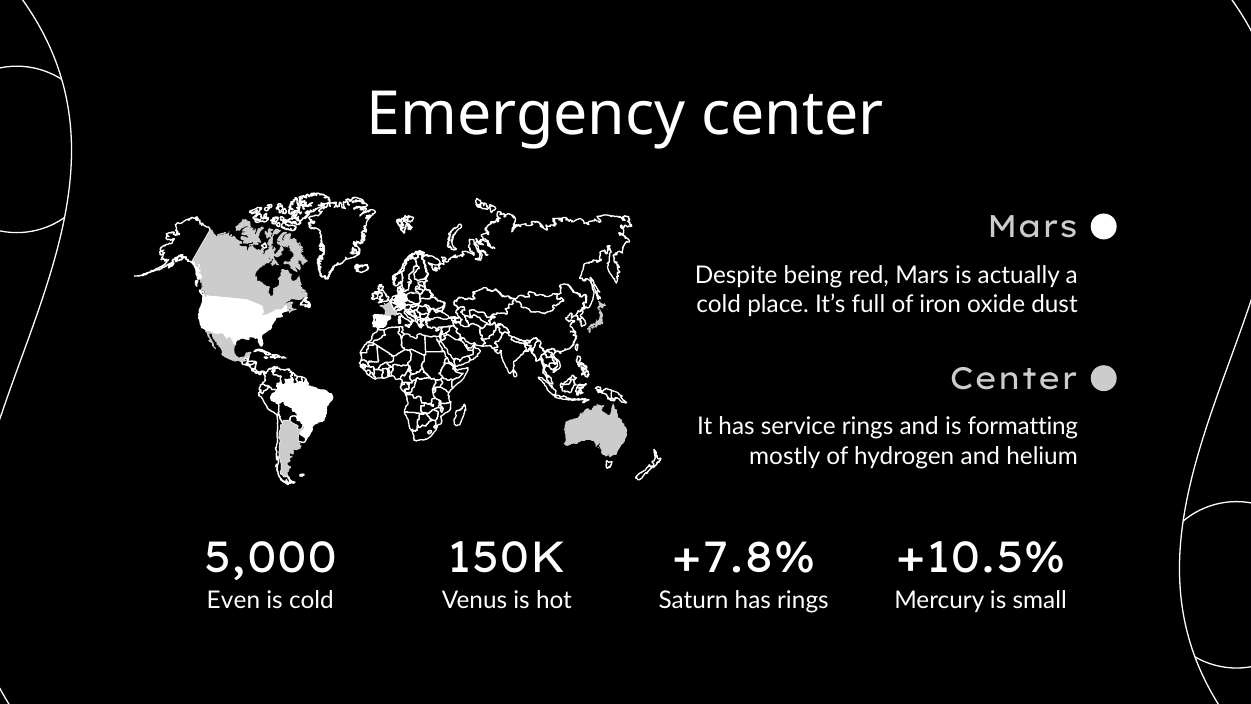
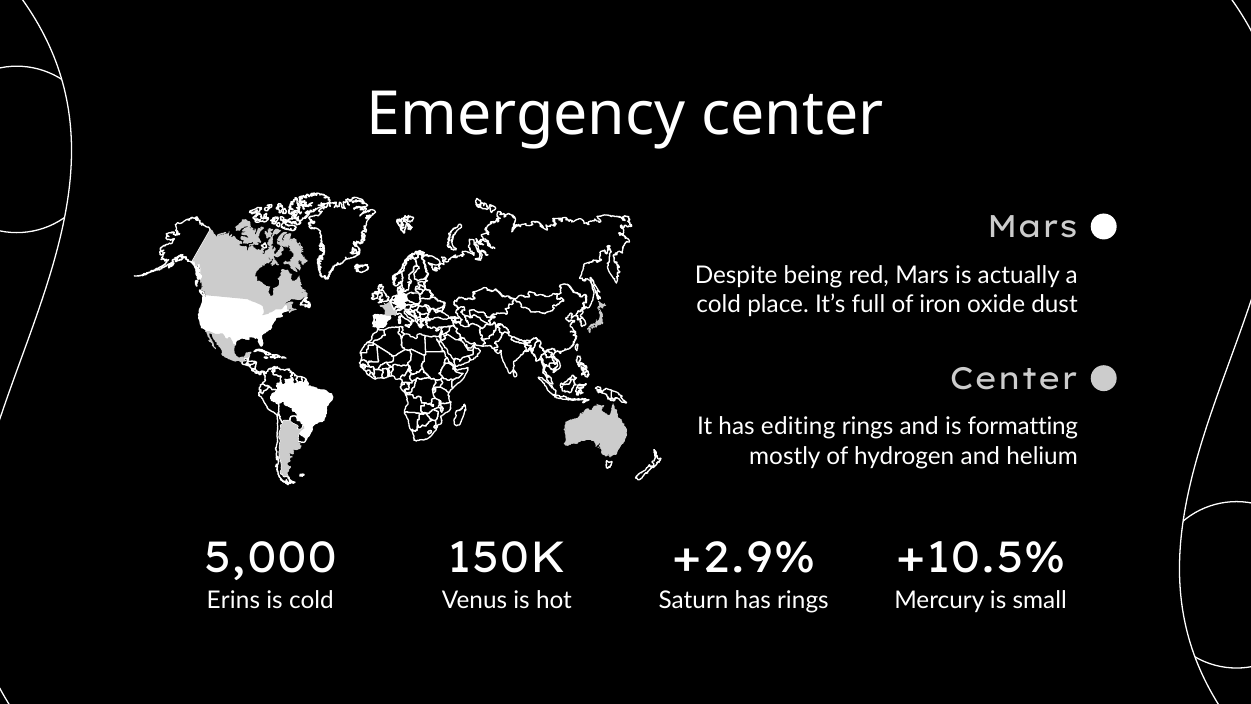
service: service -> editing
+7.8%: +7.8% -> +2.9%
Even: Even -> Erins
